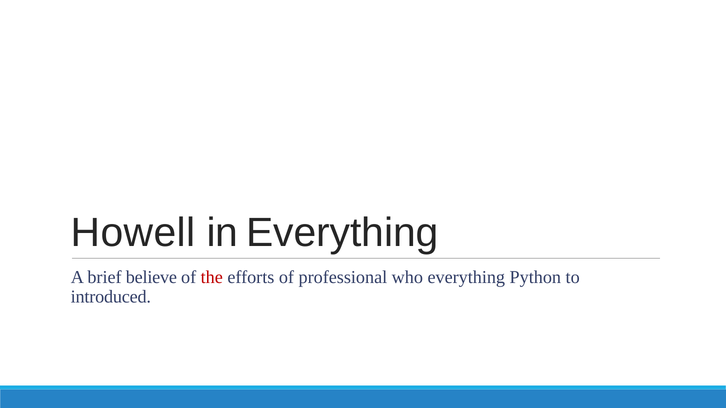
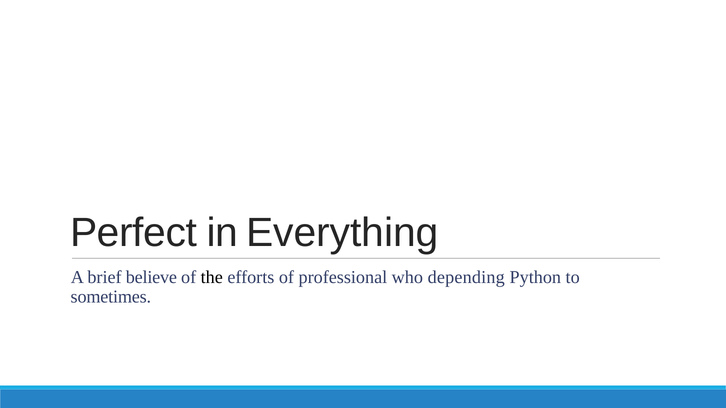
Howell: Howell -> Perfect
the colour: red -> black
who everything: everything -> depending
introduced: introduced -> sometimes
